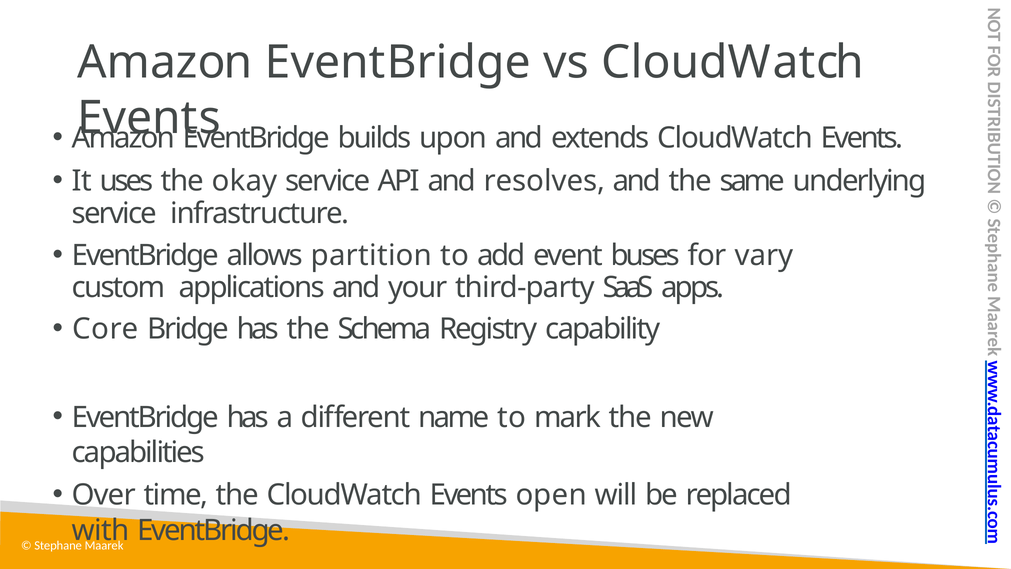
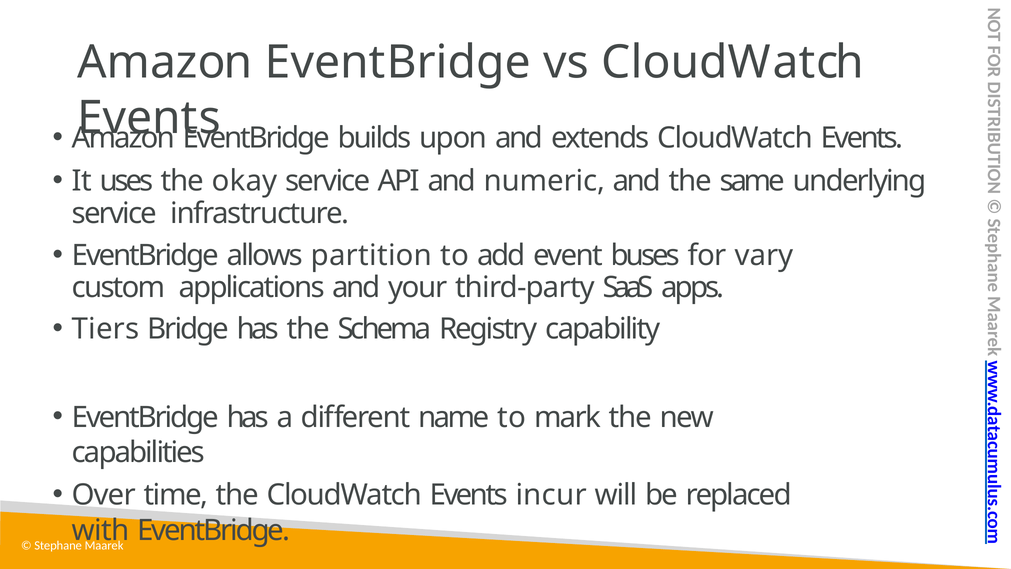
resolves: resolves -> numeric
Core: Core -> Tiers
open: open -> incur
